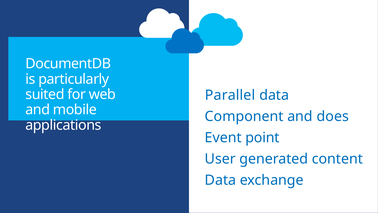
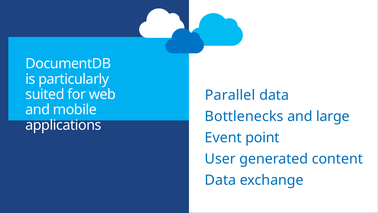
Component: Component -> Bottlenecks
does: does -> large
